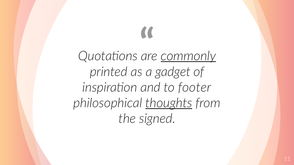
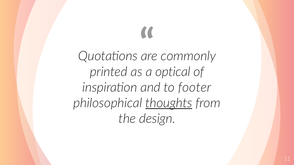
commonly underline: present -> none
gadget: gadget -> optical
signed: signed -> design
